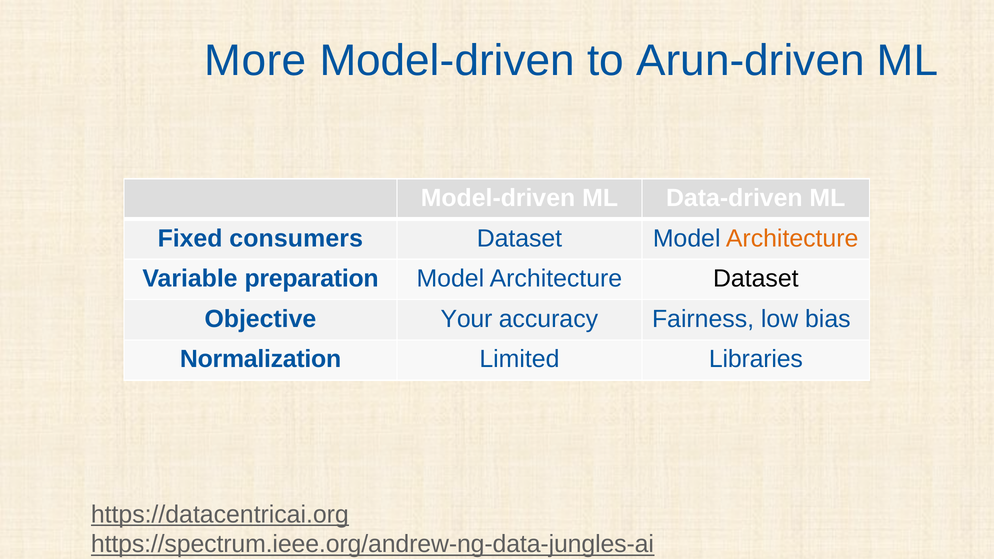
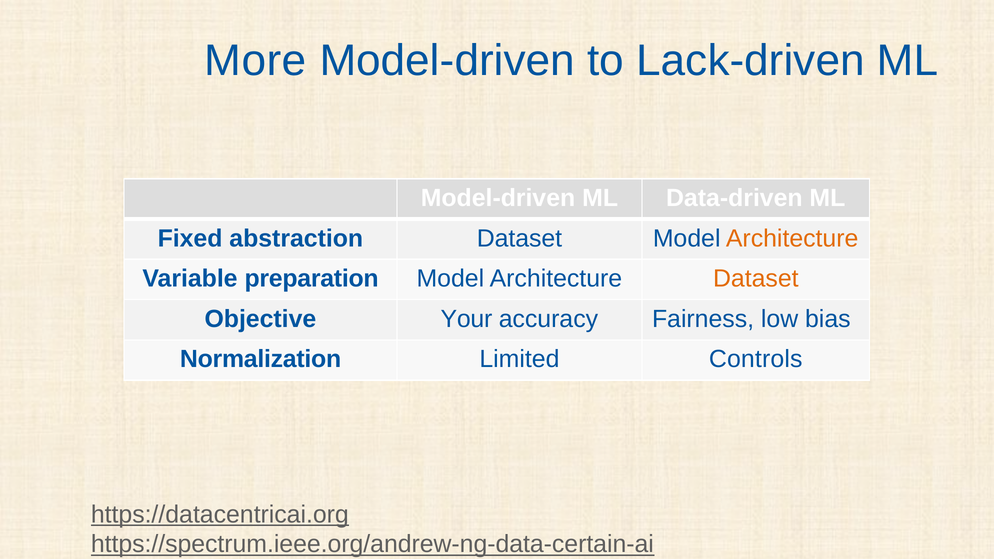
Arun-driven: Arun-driven -> Lack-driven
consumers: consumers -> abstraction
Dataset at (756, 279) colour: black -> orange
Libraries: Libraries -> Controls
https://spectrum.ieee.org/andrew-ng-data-jungles-ai: https://spectrum.ieee.org/andrew-ng-data-jungles-ai -> https://spectrum.ieee.org/andrew-ng-data-certain-ai
